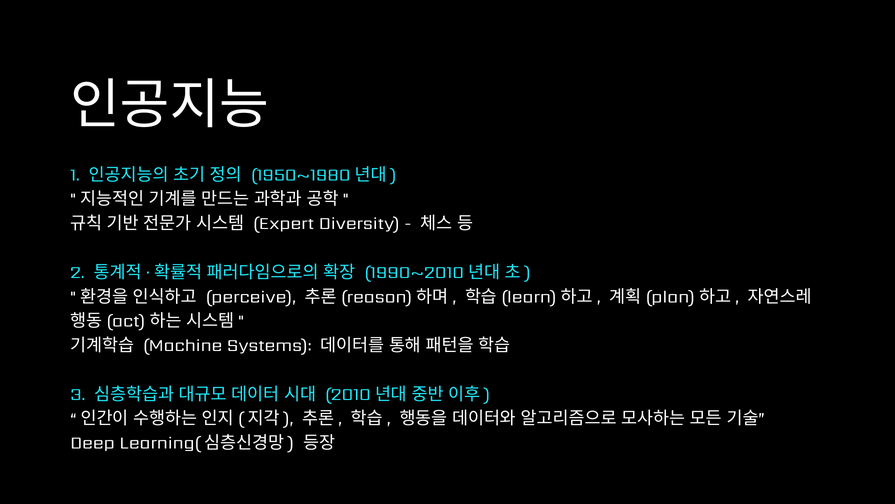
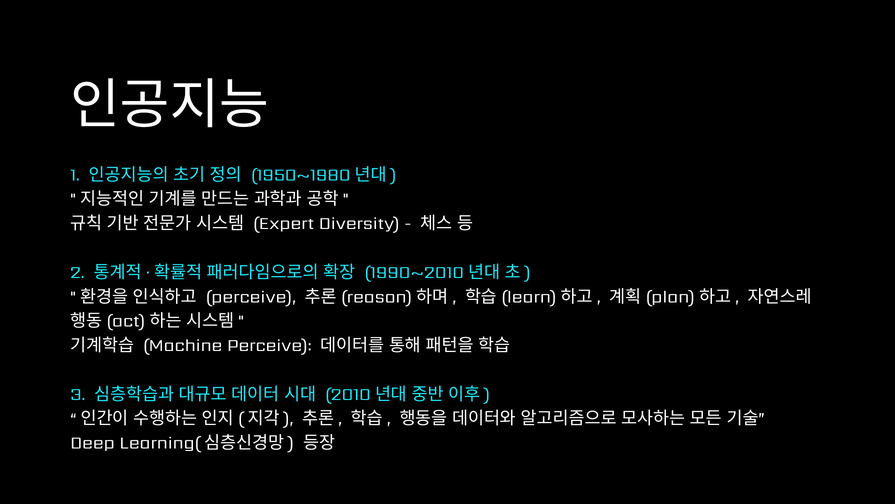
Machine Systems: Systems -> Perceive
